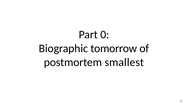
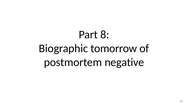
0: 0 -> 8
smallest: smallest -> negative
